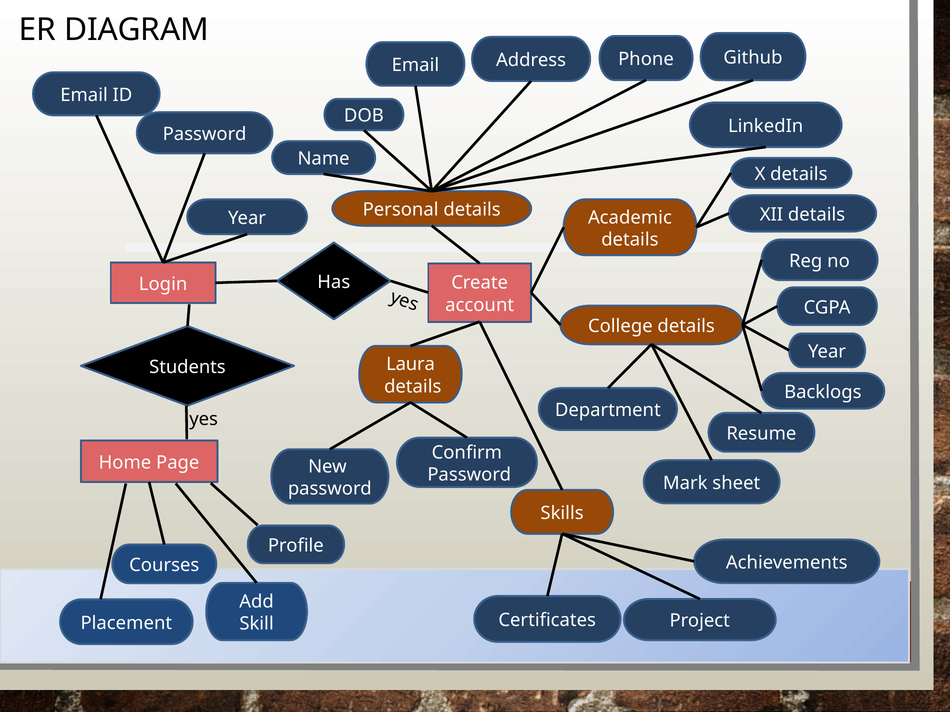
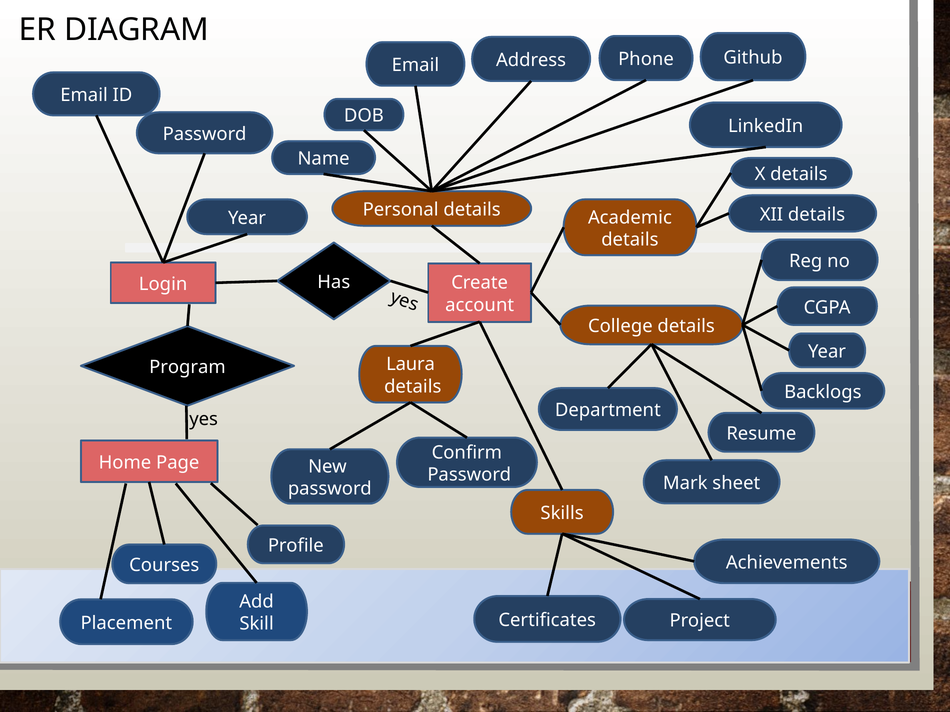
Students: Students -> Program
